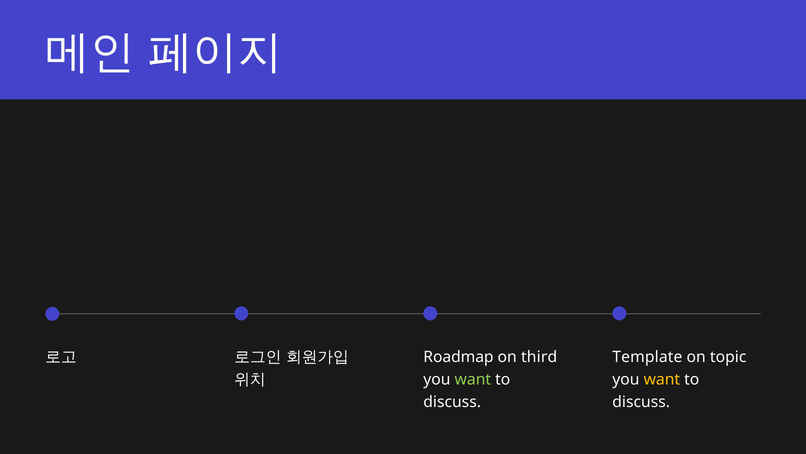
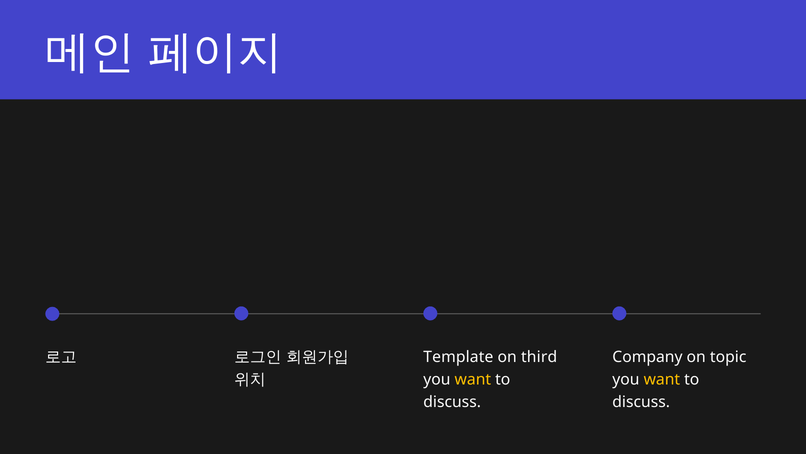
Roadmap: Roadmap -> Template
Template: Template -> Company
want at (473, 379) colour: light green -> yellow
